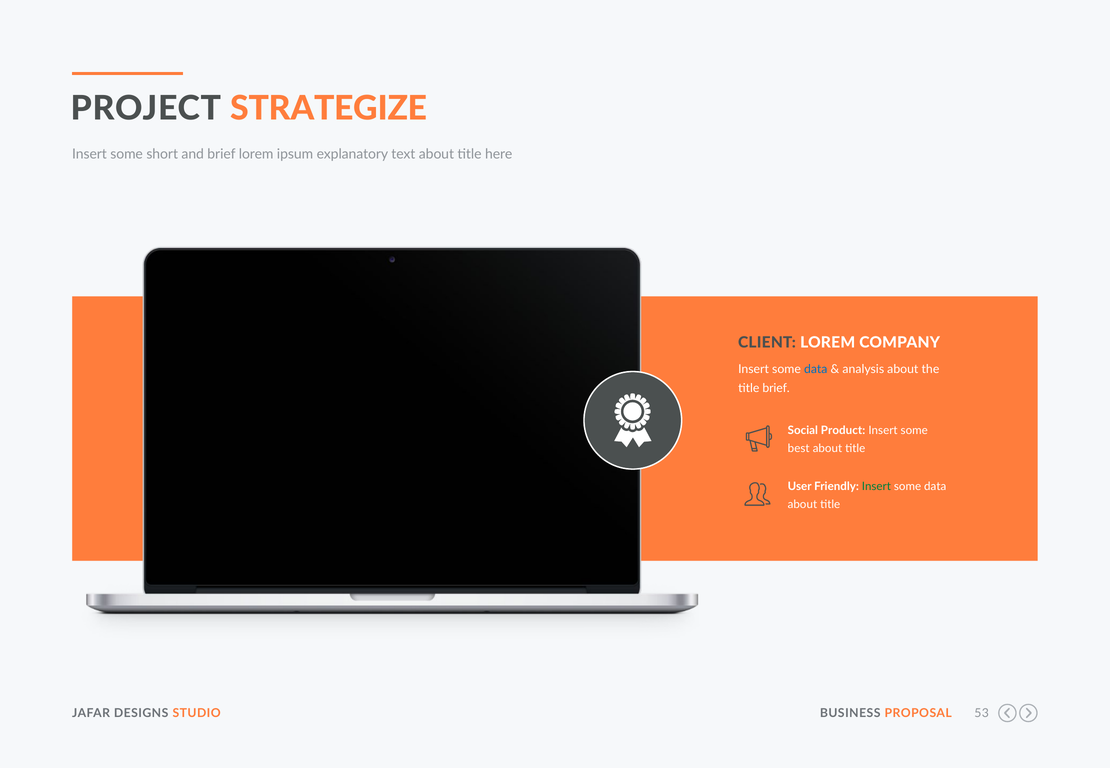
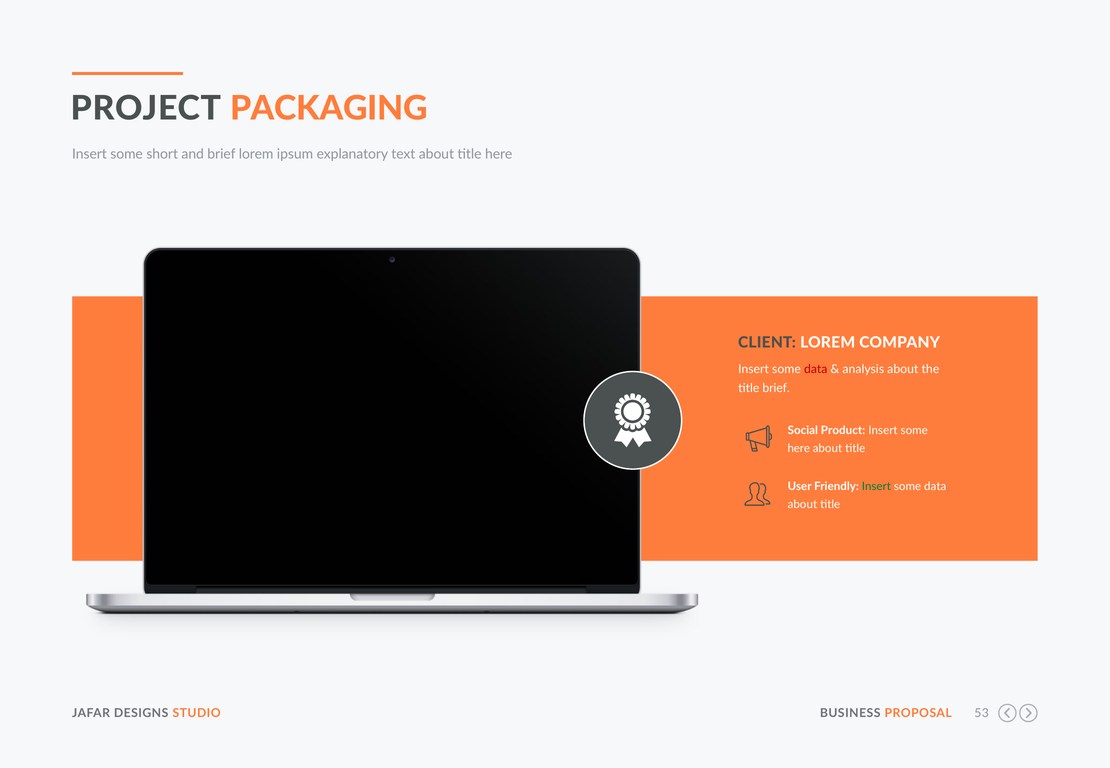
STRATEGIZE: STRATEGIZE -> PACKAGING
data at (816, 369) colour: blue -> red
best at (799, 449): best -> here
